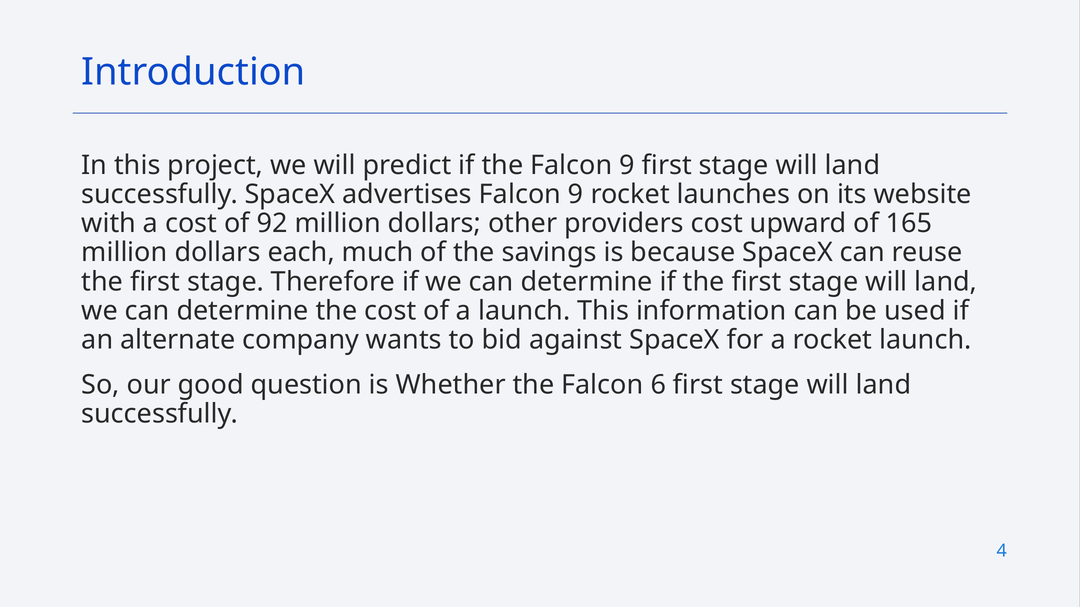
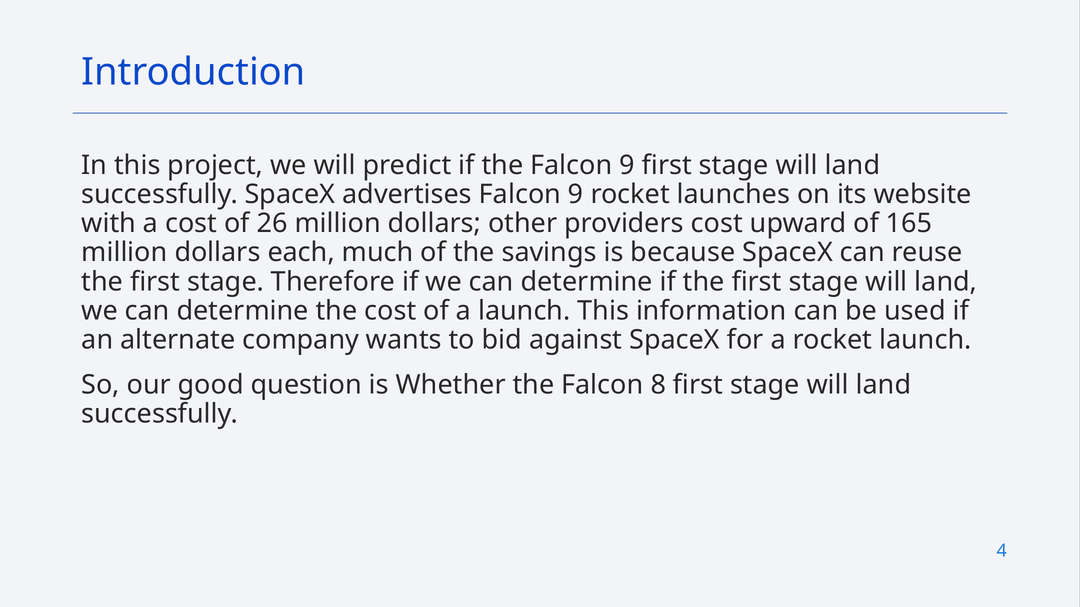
92: 92 -> 26
6: 6 -> 8
